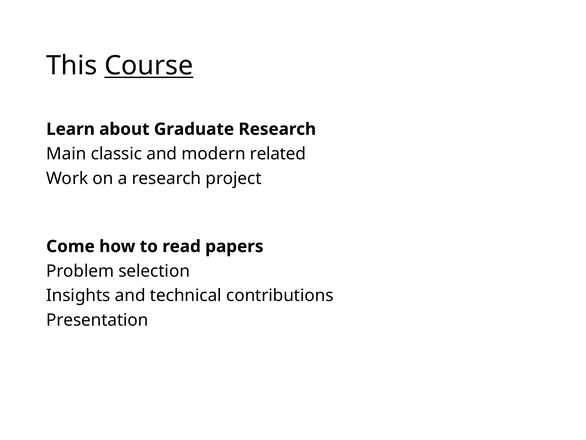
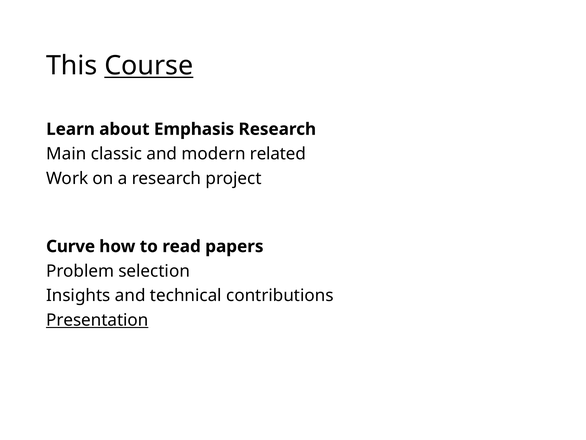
Graduate: Graduate -> Emphasis
Come: Come -> Curve
Presentation underline: none -> present
